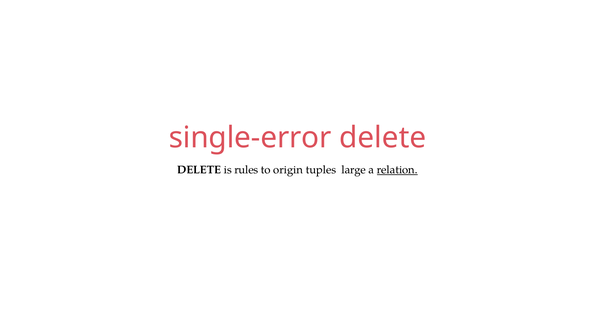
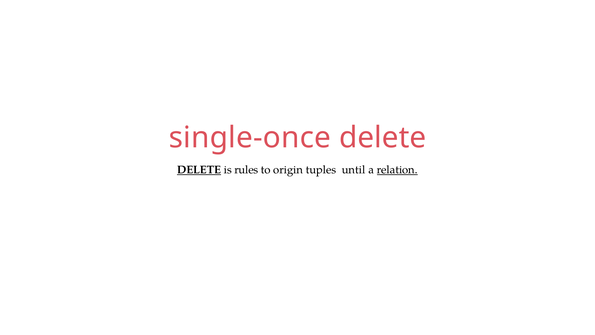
single-error: single-error -> single-once
DELETE at (199, 170) underline: none -> present
large: large -> until
